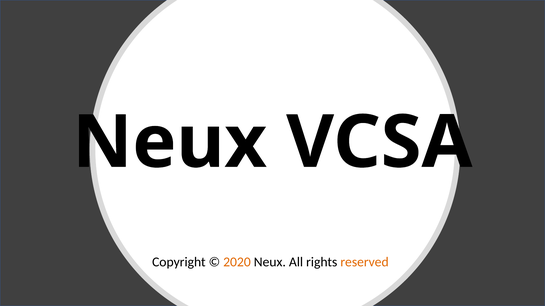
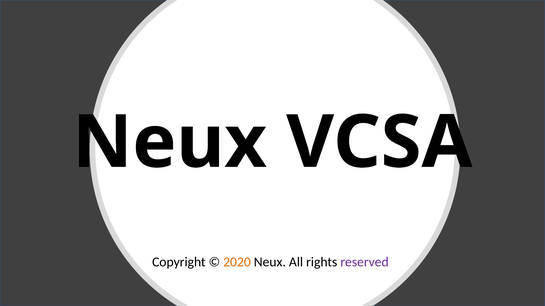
reserved colour: orange -> purple
